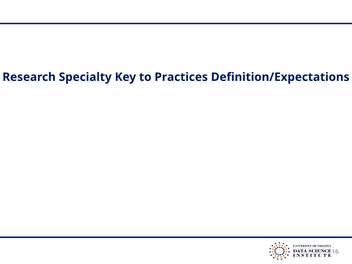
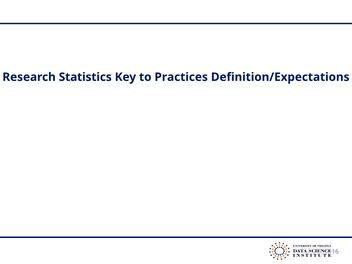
Specialty: Specialty -> Statistics
